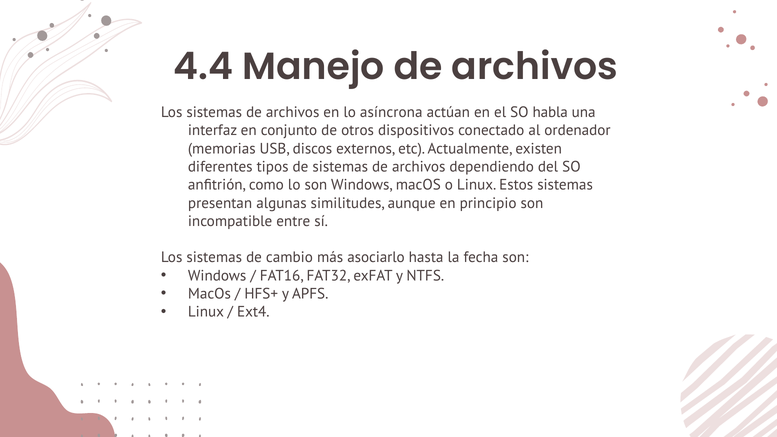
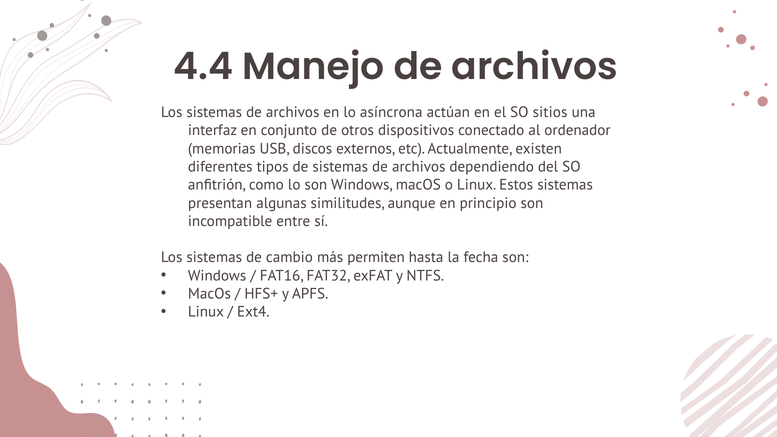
habla: habla -> sitios
asociarlo: asociarlo -> permiten
